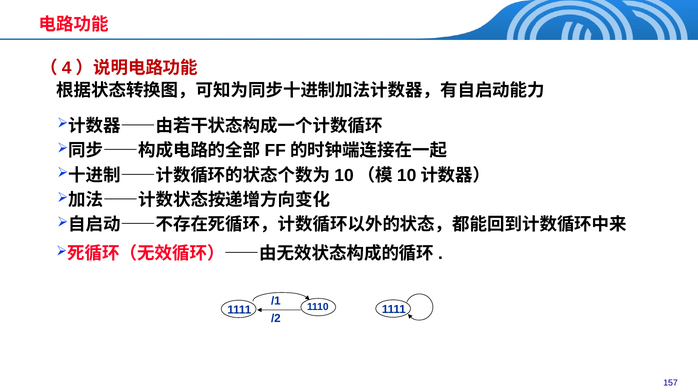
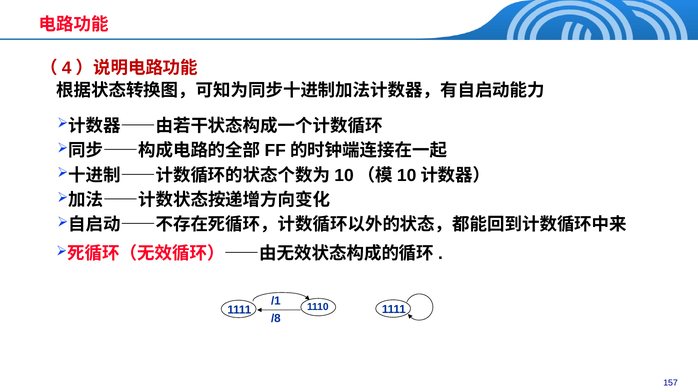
/2: /2 -> /8
